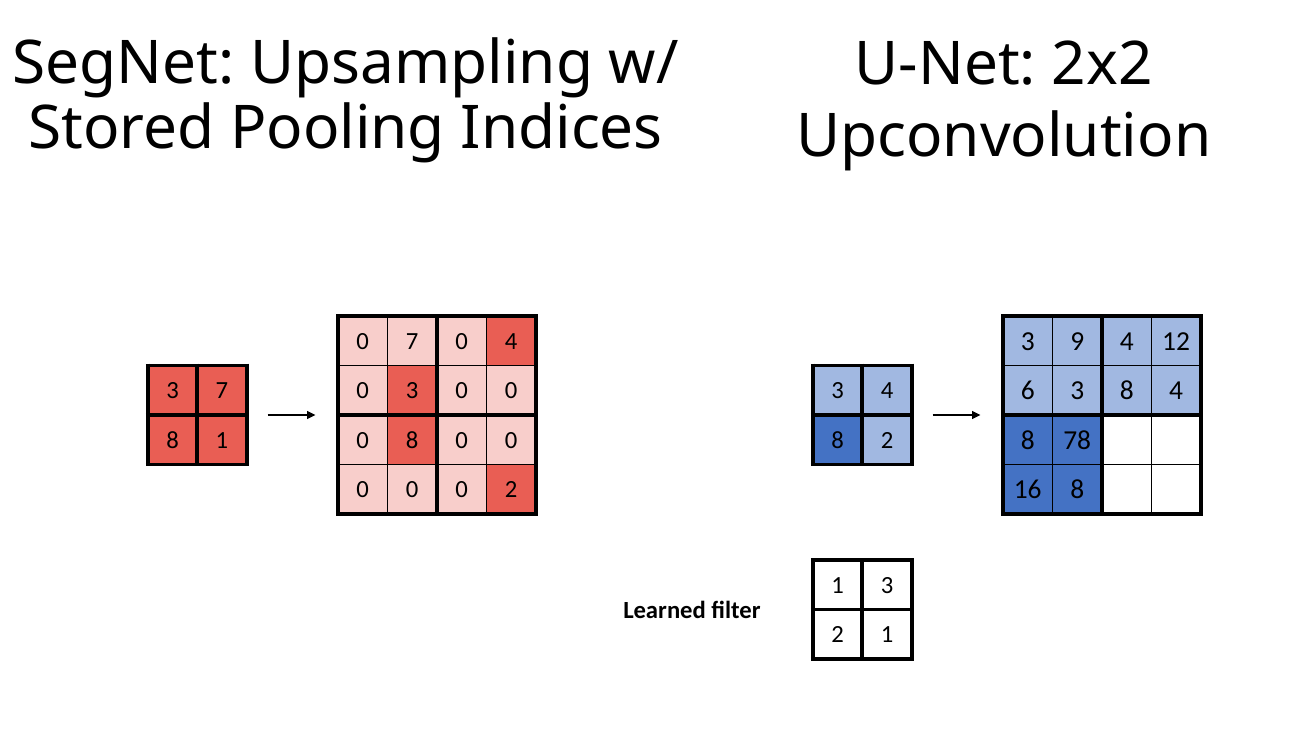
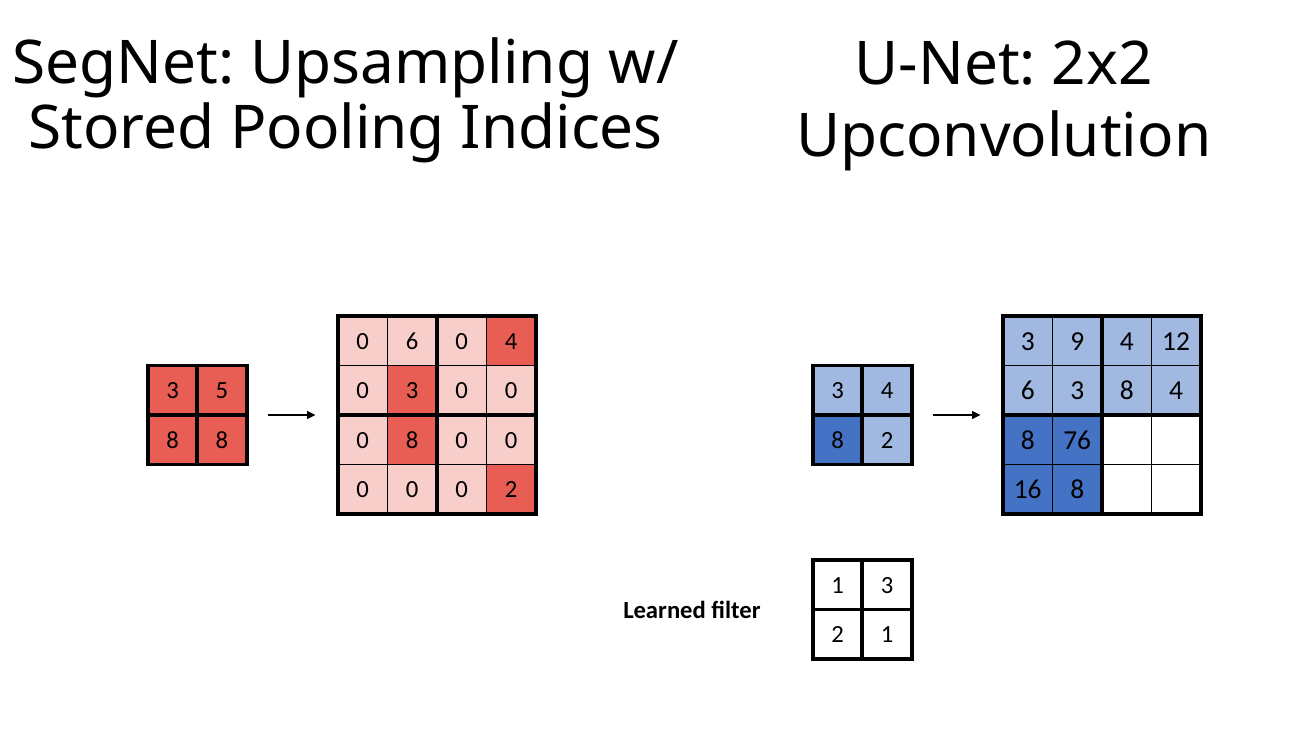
0 7: 7 -> 6
3 7: 7 -> 5
78: 78 -> 76
8 1: 1 -> 8
